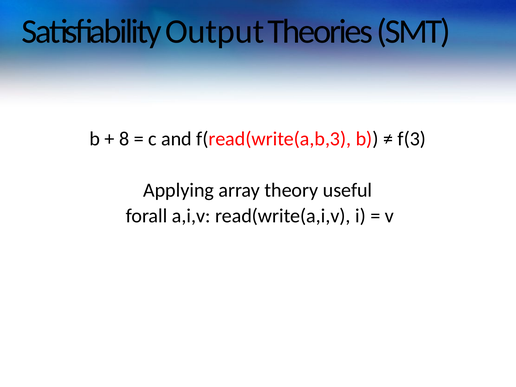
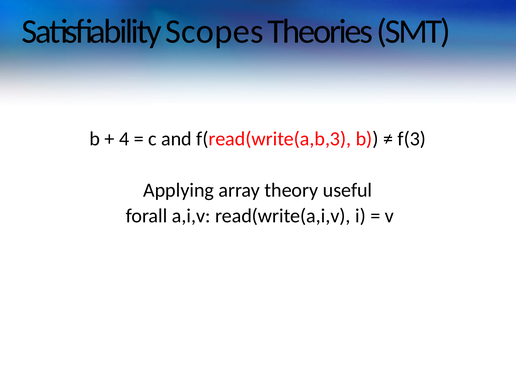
Output: Output -> Scopes
8: 8 -> 4
